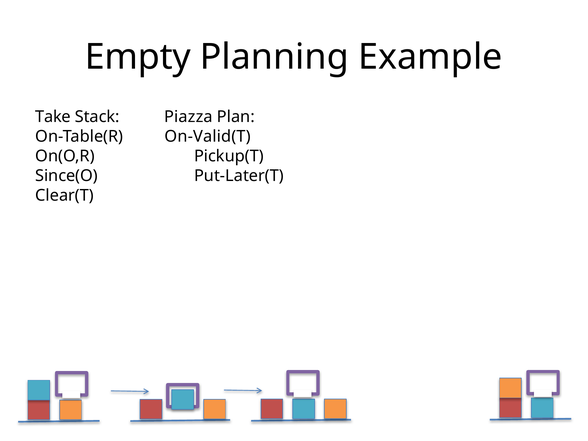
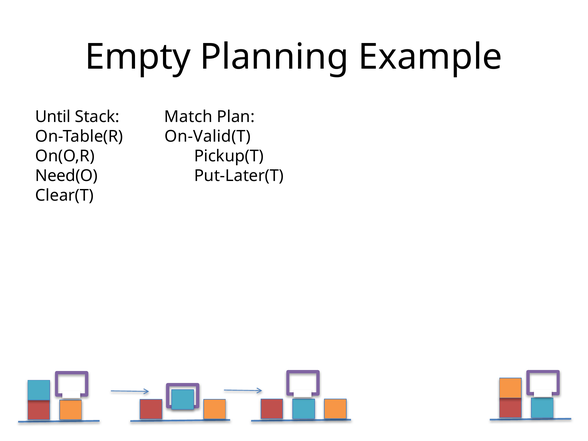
Take: Take -> Until
Piazza: Piazza -> Match
Since(O: Since(O -> Need(O
